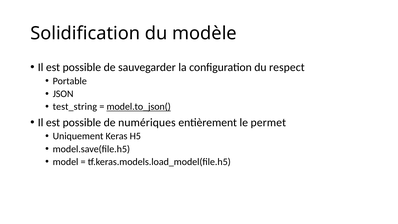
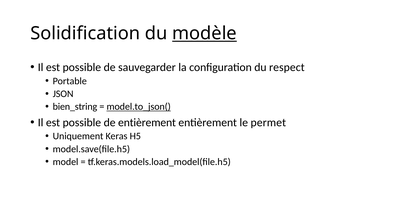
modèle underline: none -> present
test_string: test_string -> bien_string
de numériques: numériques -> entièrement
